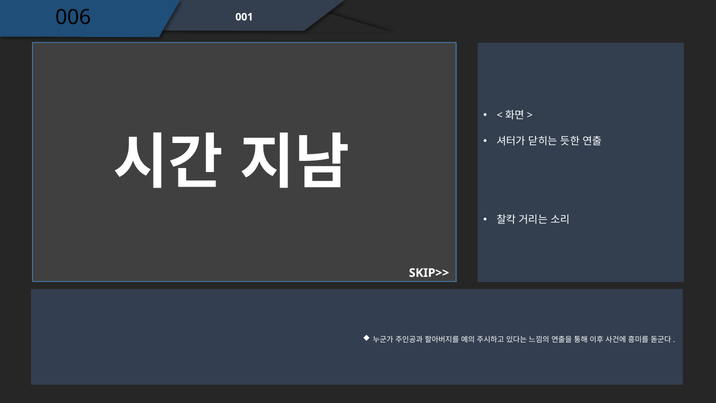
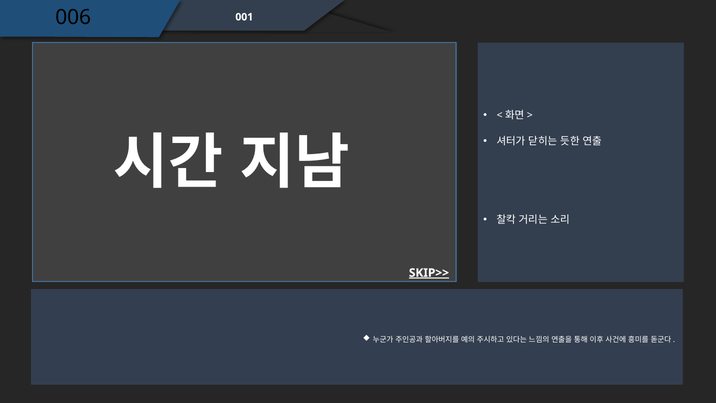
SKIP>> underline: none -> present
